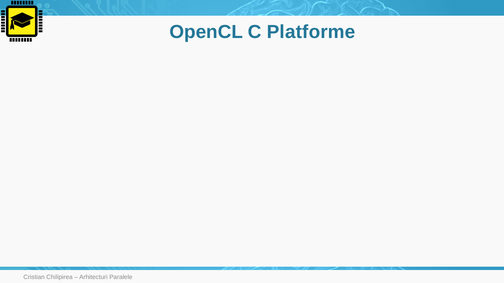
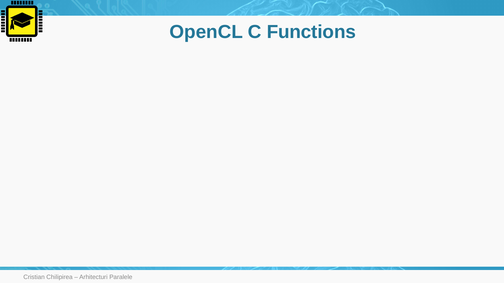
Platforme: Platforme -> Functions
